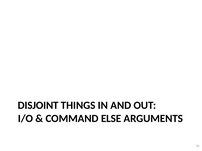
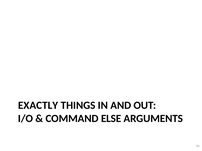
DISJOINT: DISJOINT -> EXACTLY
